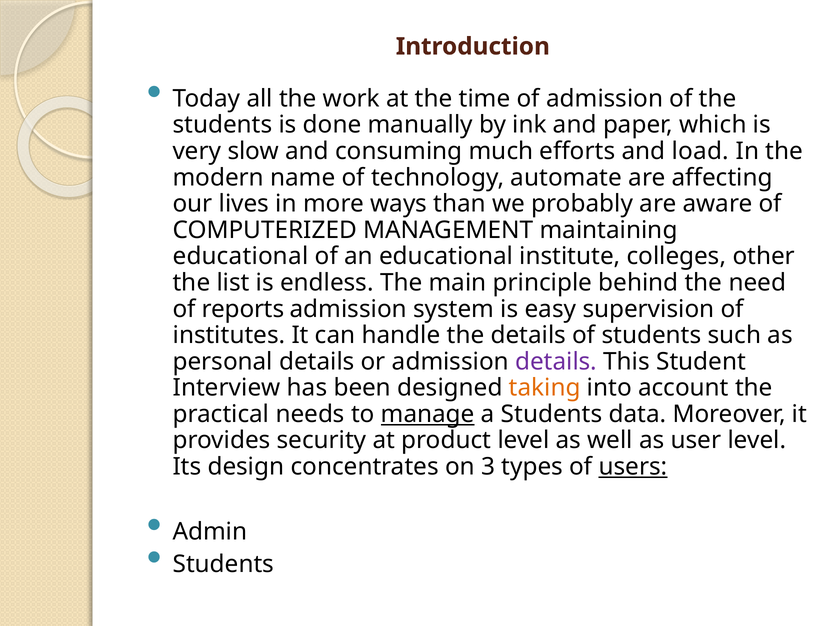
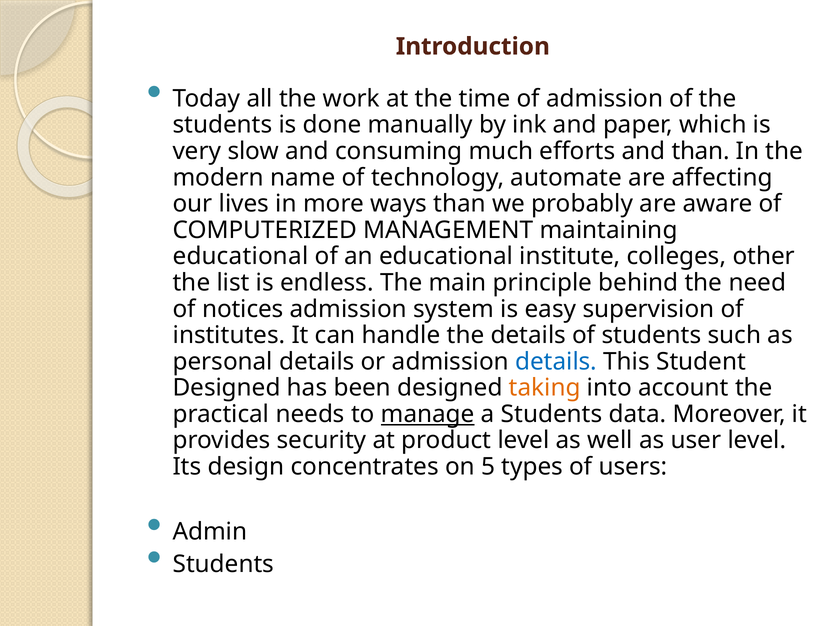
and load: load -> than
reports: reports -> notices
details at (556, 362) colour: purple -> blue
Interview at (227, 388): Interview -> Designed
3: 3 -> 5
users underline: present -> none
